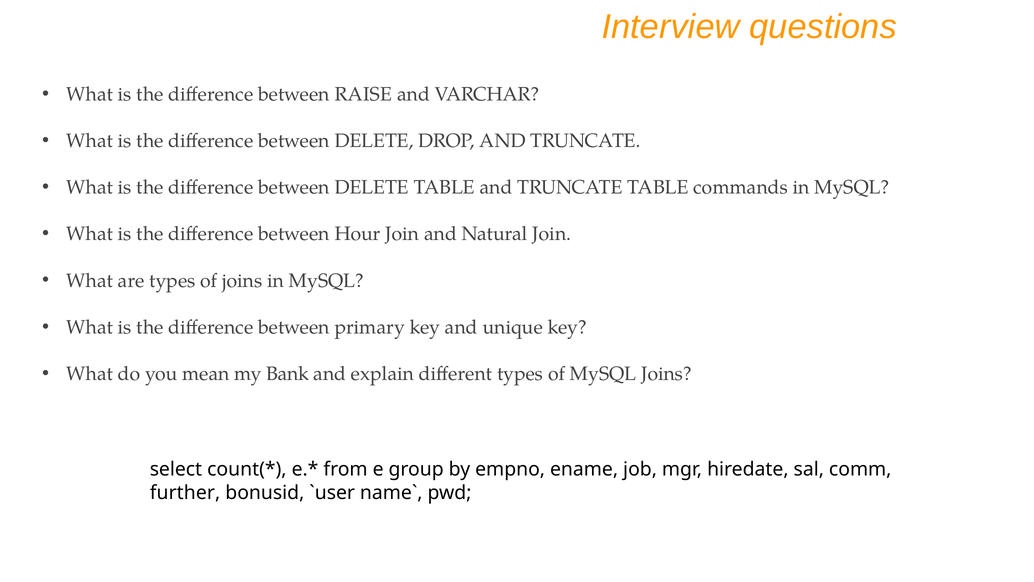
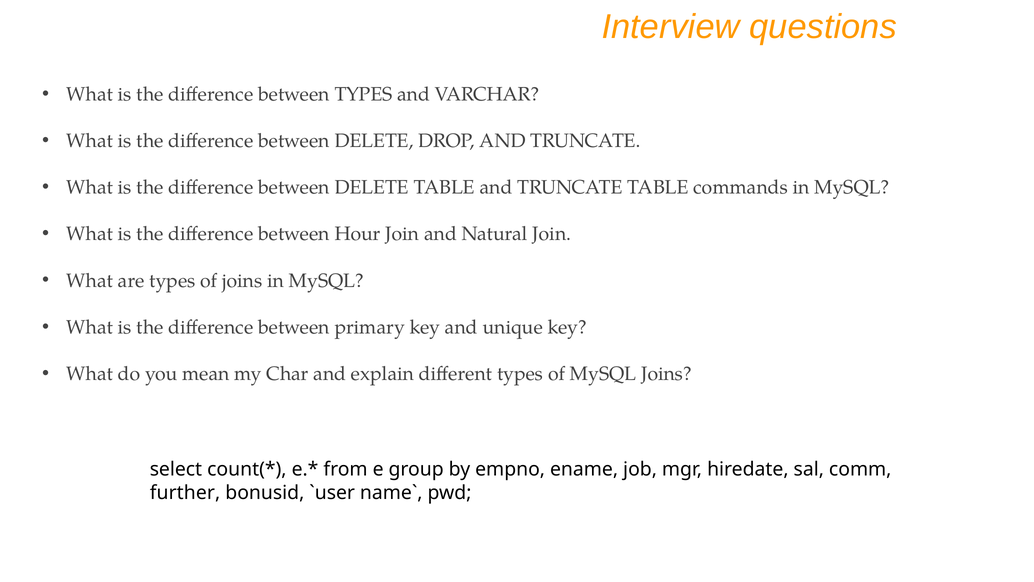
between RAISE: RAISE -> TYPES
Bank: Bank -> Char
